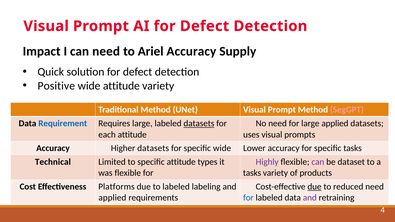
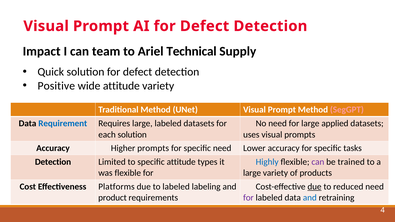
can need: need -> team
Ariel Accuracy: Accuracy -> Technical
datasets at (199, 124) underline: present -> none
each attitude: attitude -> solution
Higher datasets: datasets -> prompts
specific wide: wide -> need
Technical at (53, 162): Technical -> Detection
Highly colour: purple -> blue
dataset: dataset -> trained
tasks at (252, 173): tasks -> large
applied at (112, 198): applied -> product
for at (248, 198) colour: blue -> purple
and at (310, 198) colour: purple -> blue
